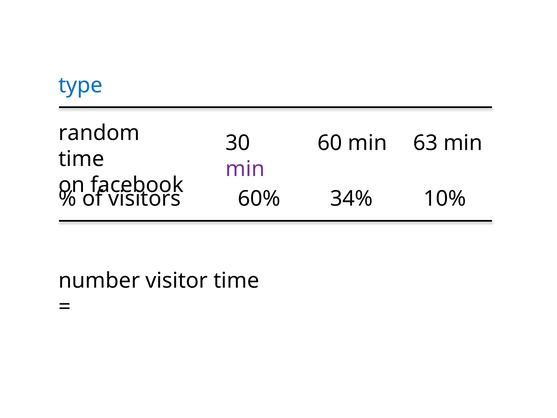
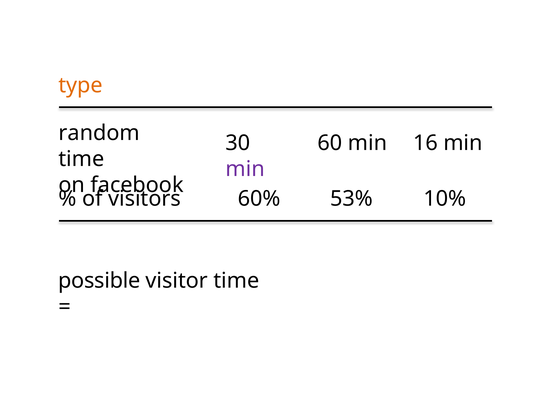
type colour: blue -> orange
63: 63 -> 16
34%: 34% -> 53%
number: number -> possible
